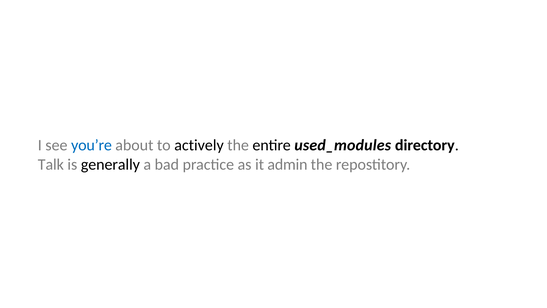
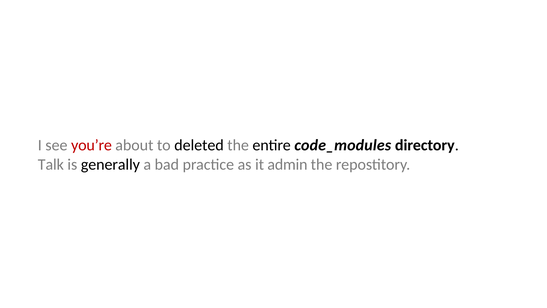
you’re colour: blue -> red
actively: actively -> deleted
used_modules: used_modules -> code_modules
